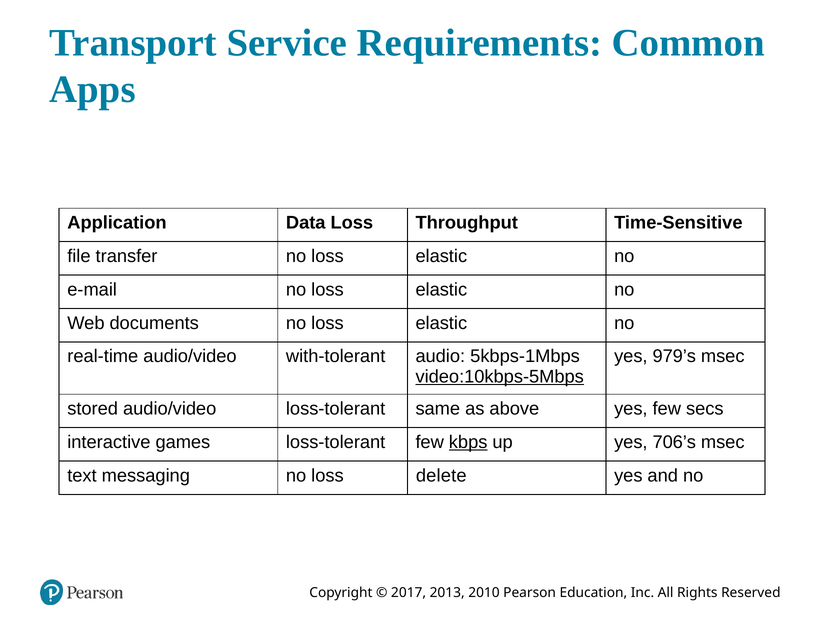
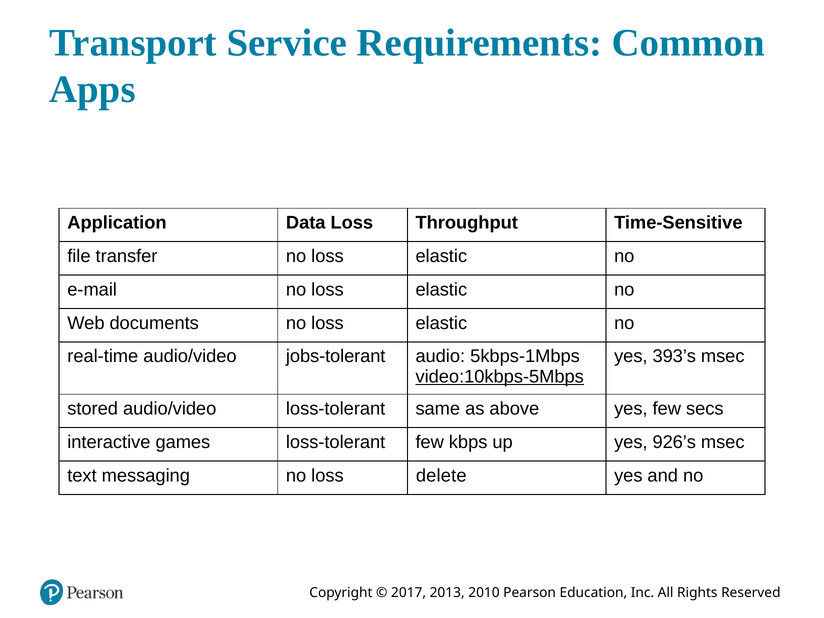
with-tolerant: with-tolerant -> jobs-tolerant
979’s: 979’s -> 393’s
kbps underline: present -> none
706’s: 706’s -> 926’s
